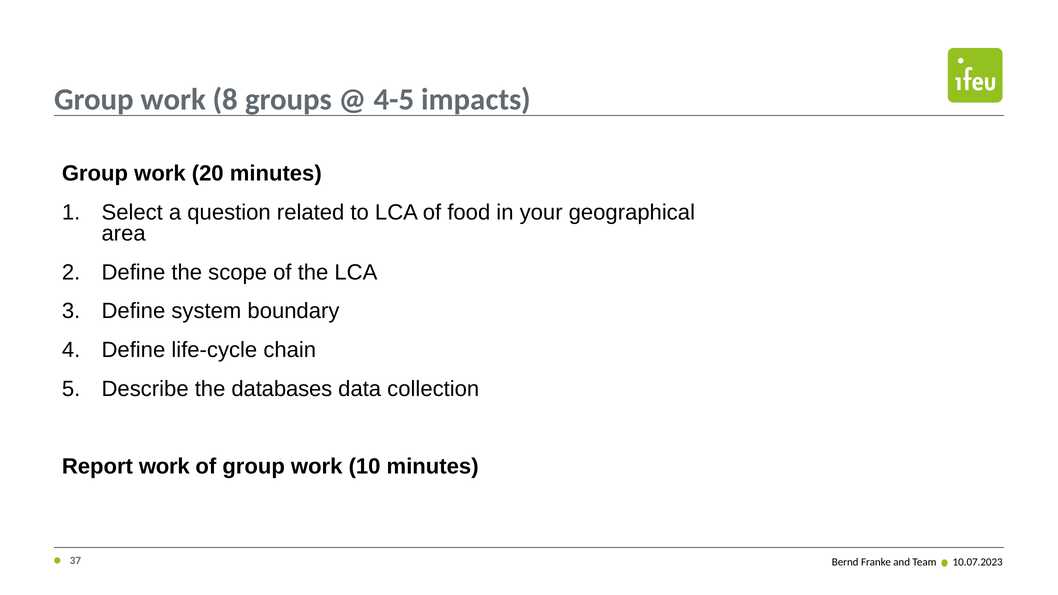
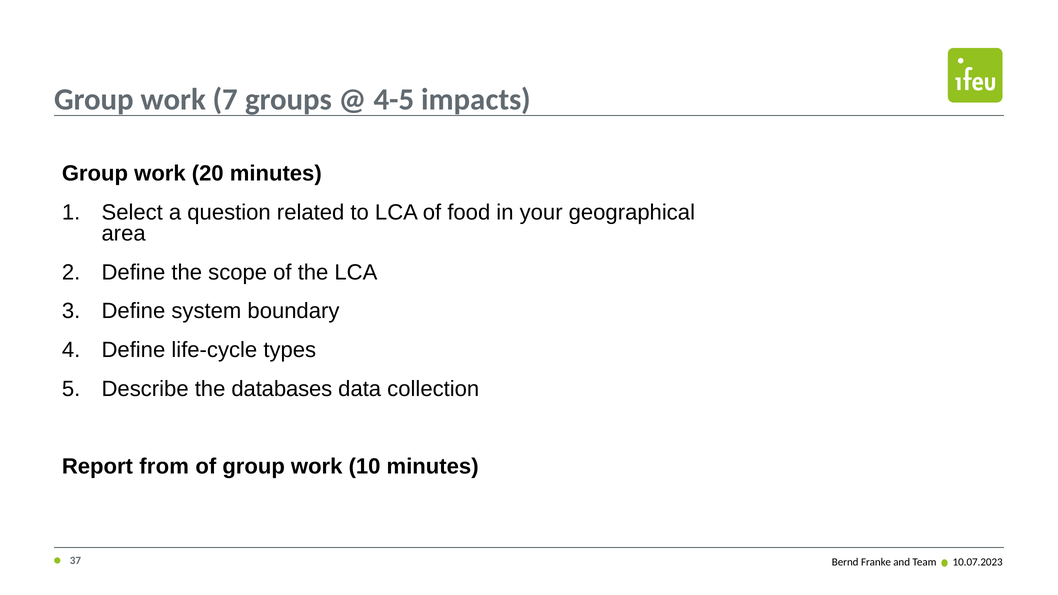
8: 8 -> 7
chain: chain -> types
Report work: work -> from
